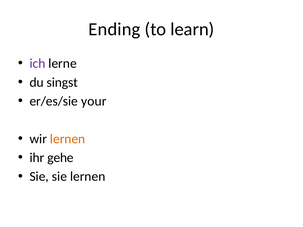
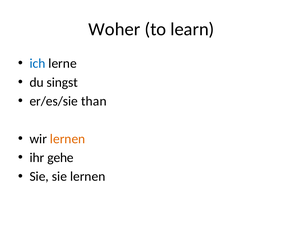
Ending: Ending -> Woher
ich colour: purple -> blue
your: your -> than
